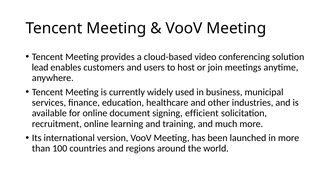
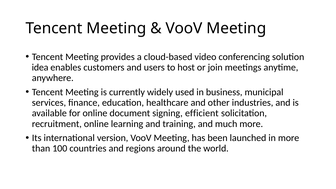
lead: lead -> idea
